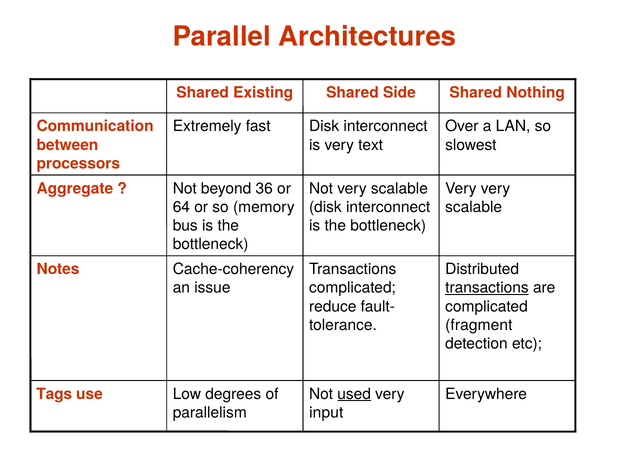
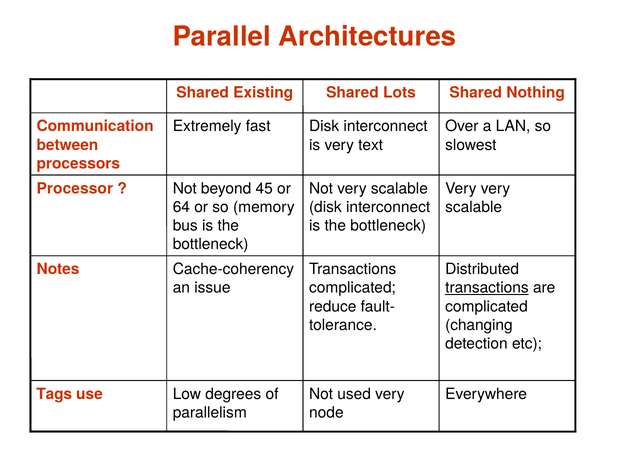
Side: Side -> Lots
36: 36 -> 45
Aggregate: Aggregate -> Processor
fragment: fragment -> changing
used underline: present -> none
input: input -> node
